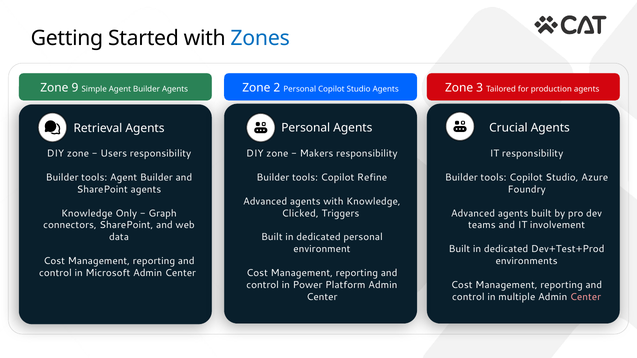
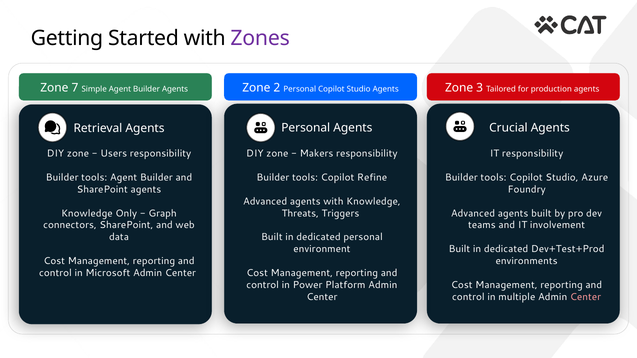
Zones colour: blue -> purple
9: 9 -> 7
Clicked: Clicked -> Threats
